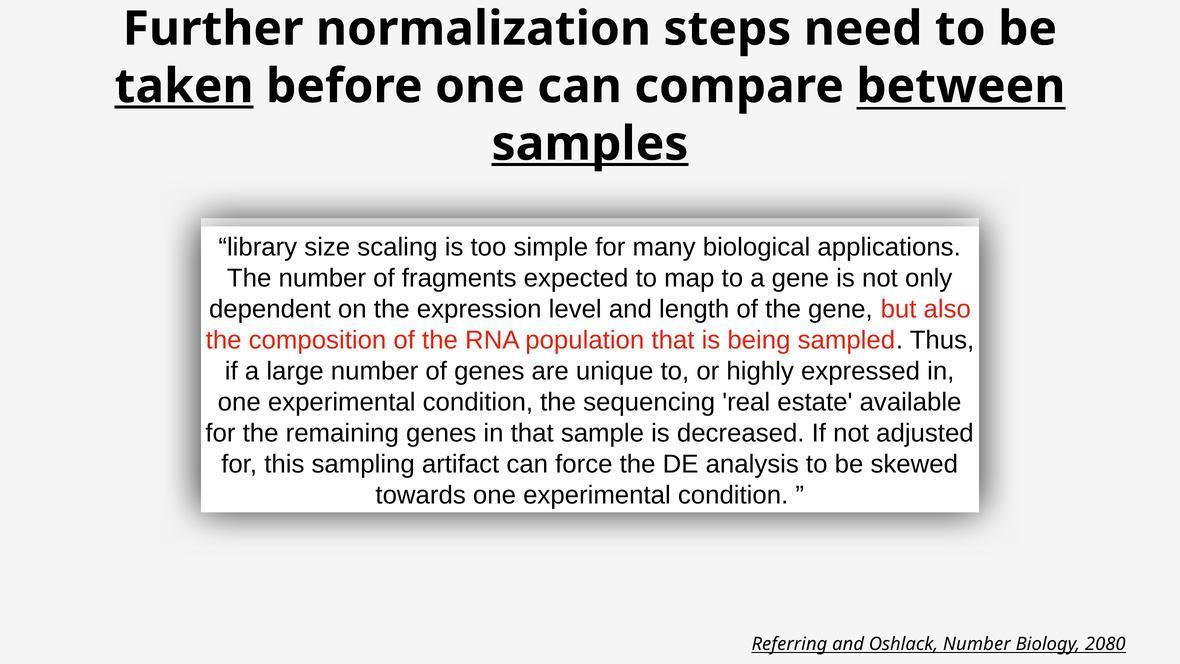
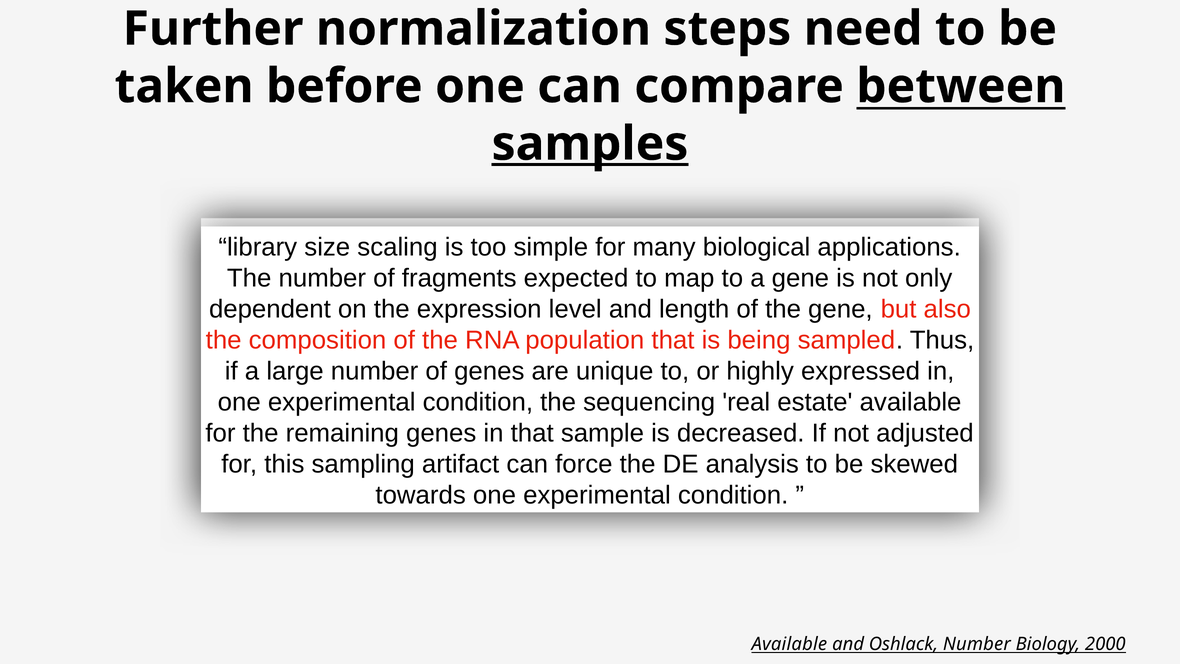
taken underline: present -> none
Referring at (789, 644): Referring -> Available
2080: 2080 -> 2000
